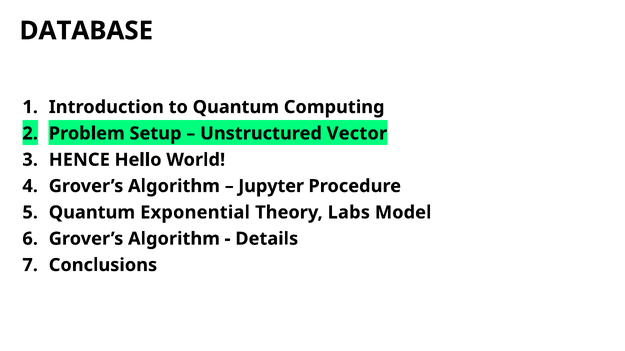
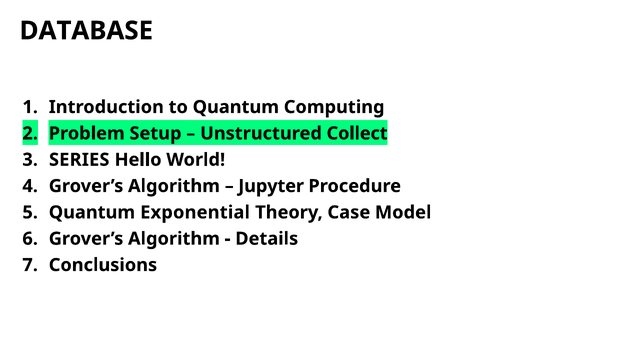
Vector: Vector -> Collect
HENCE: HENCE -> SERIES
Labs: Labs -> Case
